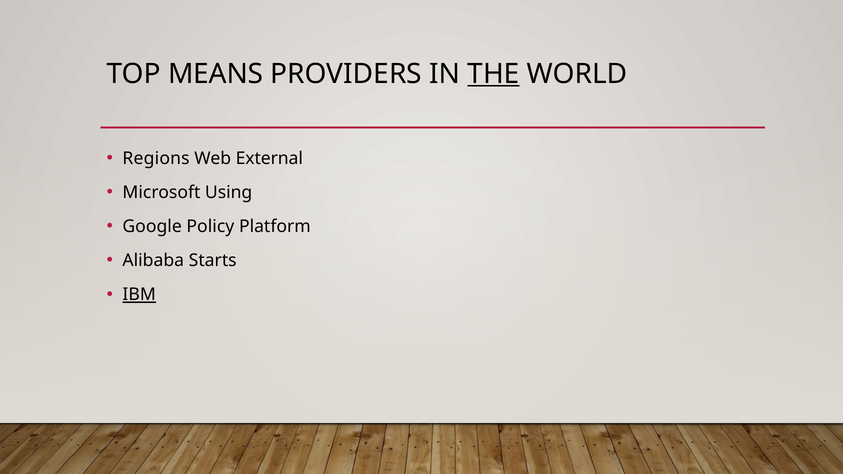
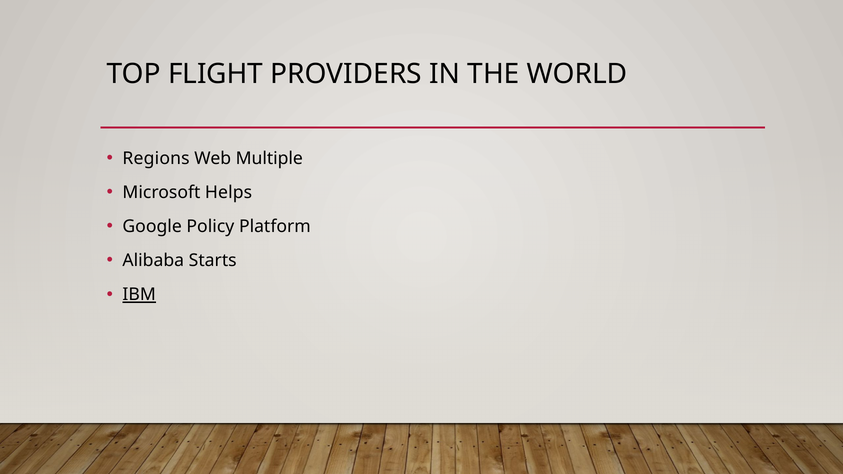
MEANS: MEANS -> FLIGHT
THE underline: present -> none
External: External -> Multiple
Using: Using -> Helps
